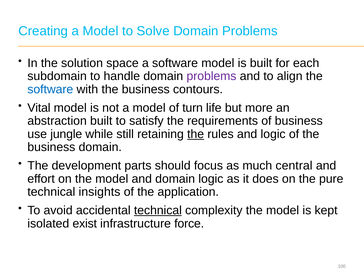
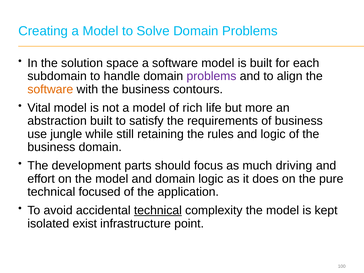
software at (50, 89) colour: blue -> orange
turn: turn -> rich
the at (196, 134) underline: present -> none
central: central -> driving
insights: insights -> focused
force: force -> point
